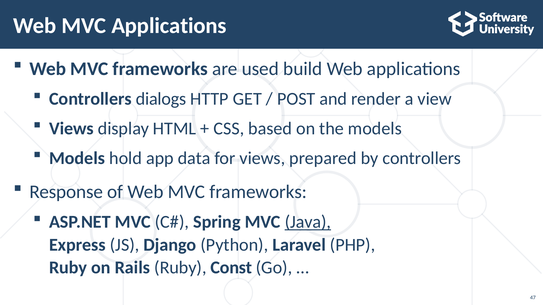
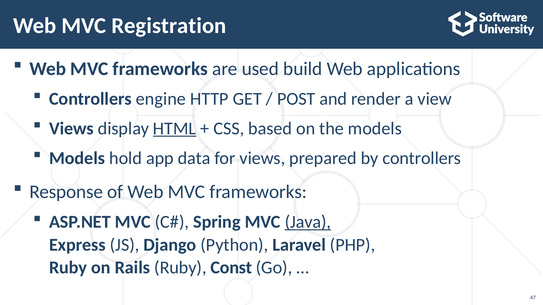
MVC Applications: Applications -> Registration
dialogs: dialogs -> engine
HTML underline: none -> present
